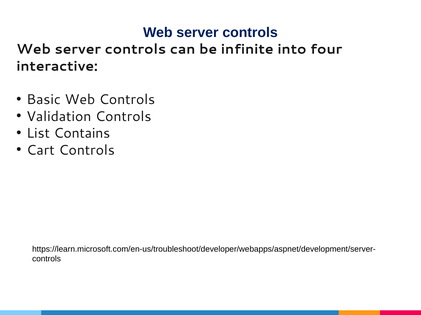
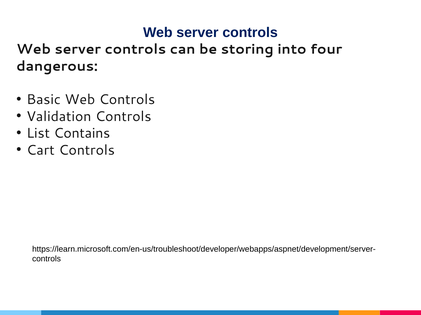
infinite: infinite -> storing
interactive: interactive -> dangerous
